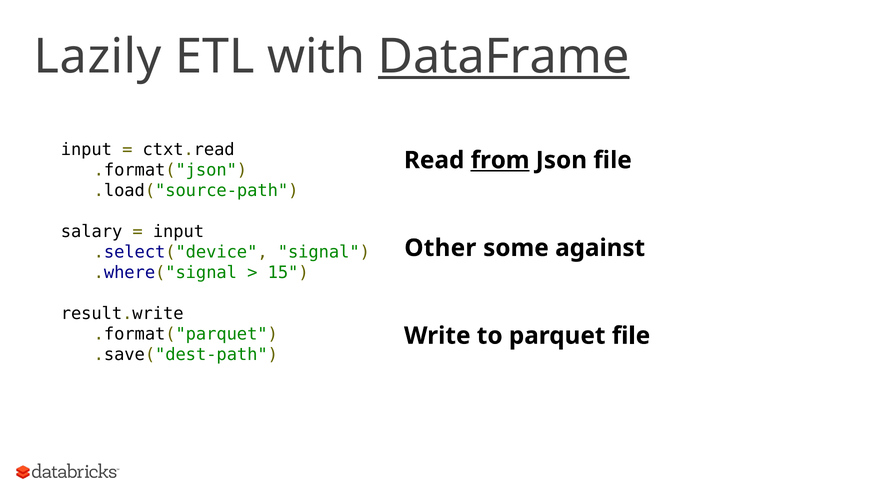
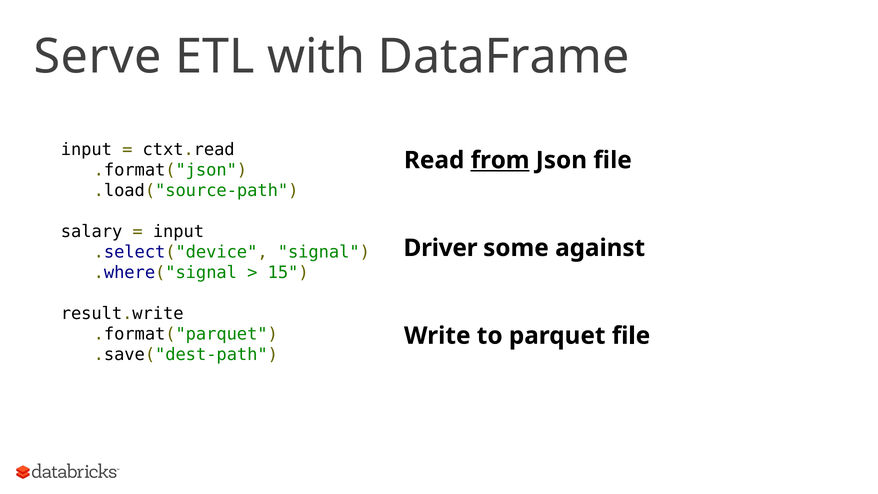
Lazily: Lazily -> Serve
DataFrame underline: present -> none
Other: Other -> Driver
